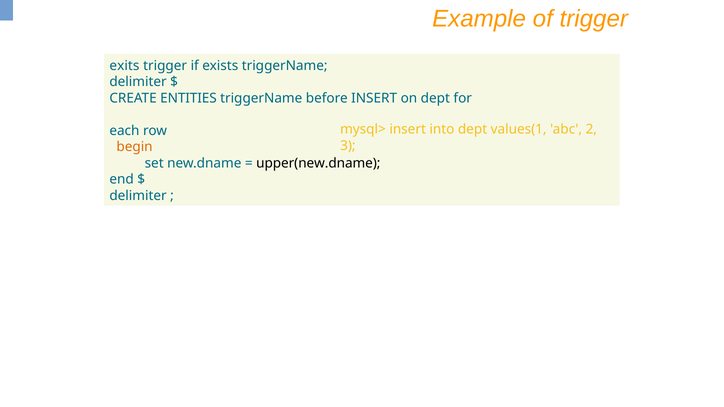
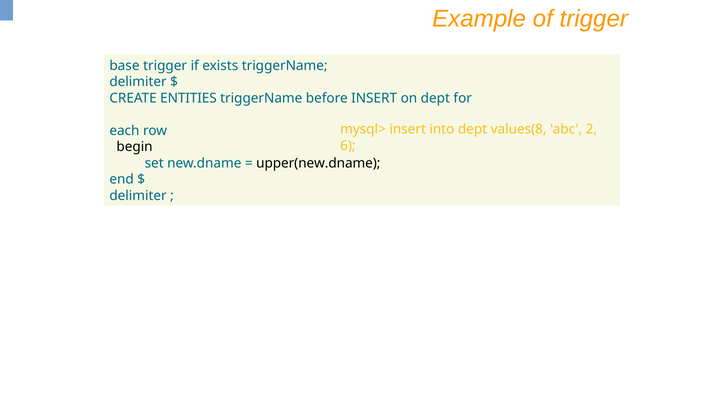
exits: exits -> base
values(1: values(1 -> values(8
3: 3 -> 6
begin colour: orange -> black
